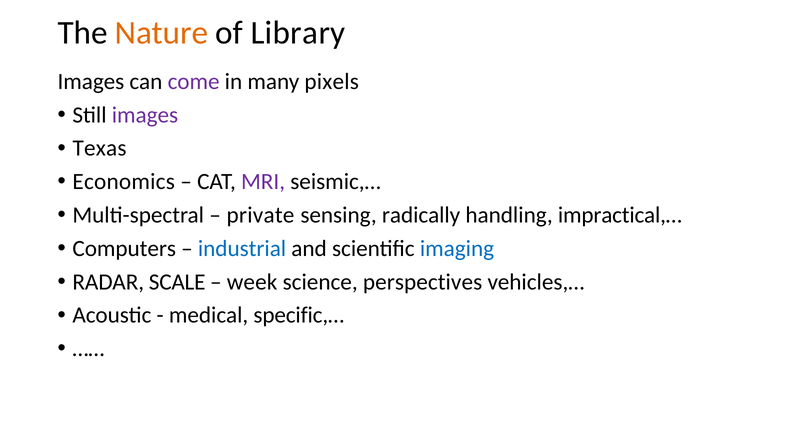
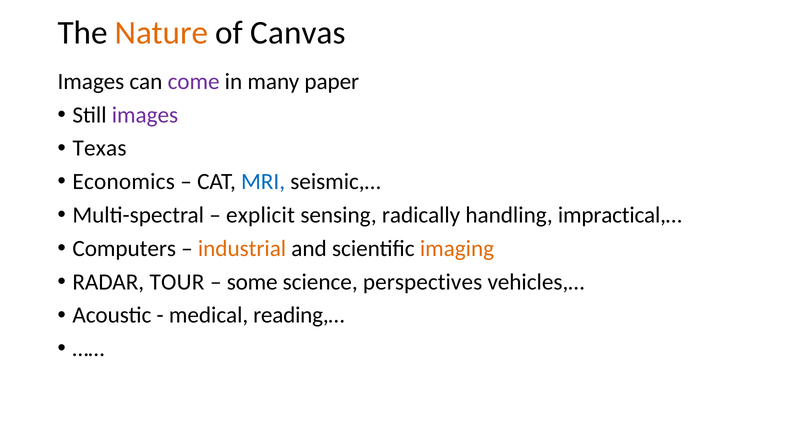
Library: Library -> Canvas
pixels: pixels -> paper
MRI colour: purple -> blue
private: private -> explicit
industrial colour: blue -> orange
imaging colour: blue -> orange
SCALE: SCALE -> TOUR
week: week -> some
specific,…: specific,… -> reading,…
